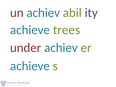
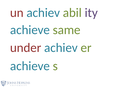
trees: trees -> same
